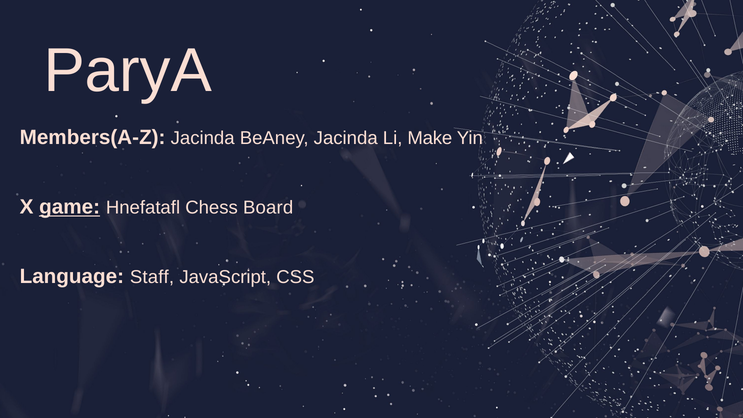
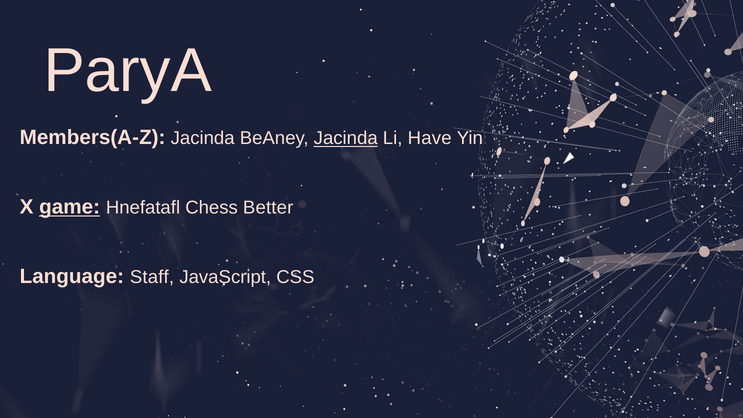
Jacinda at (346, 138) underline: none -> present
Make: Make -> Have
Board: Board -> Better
